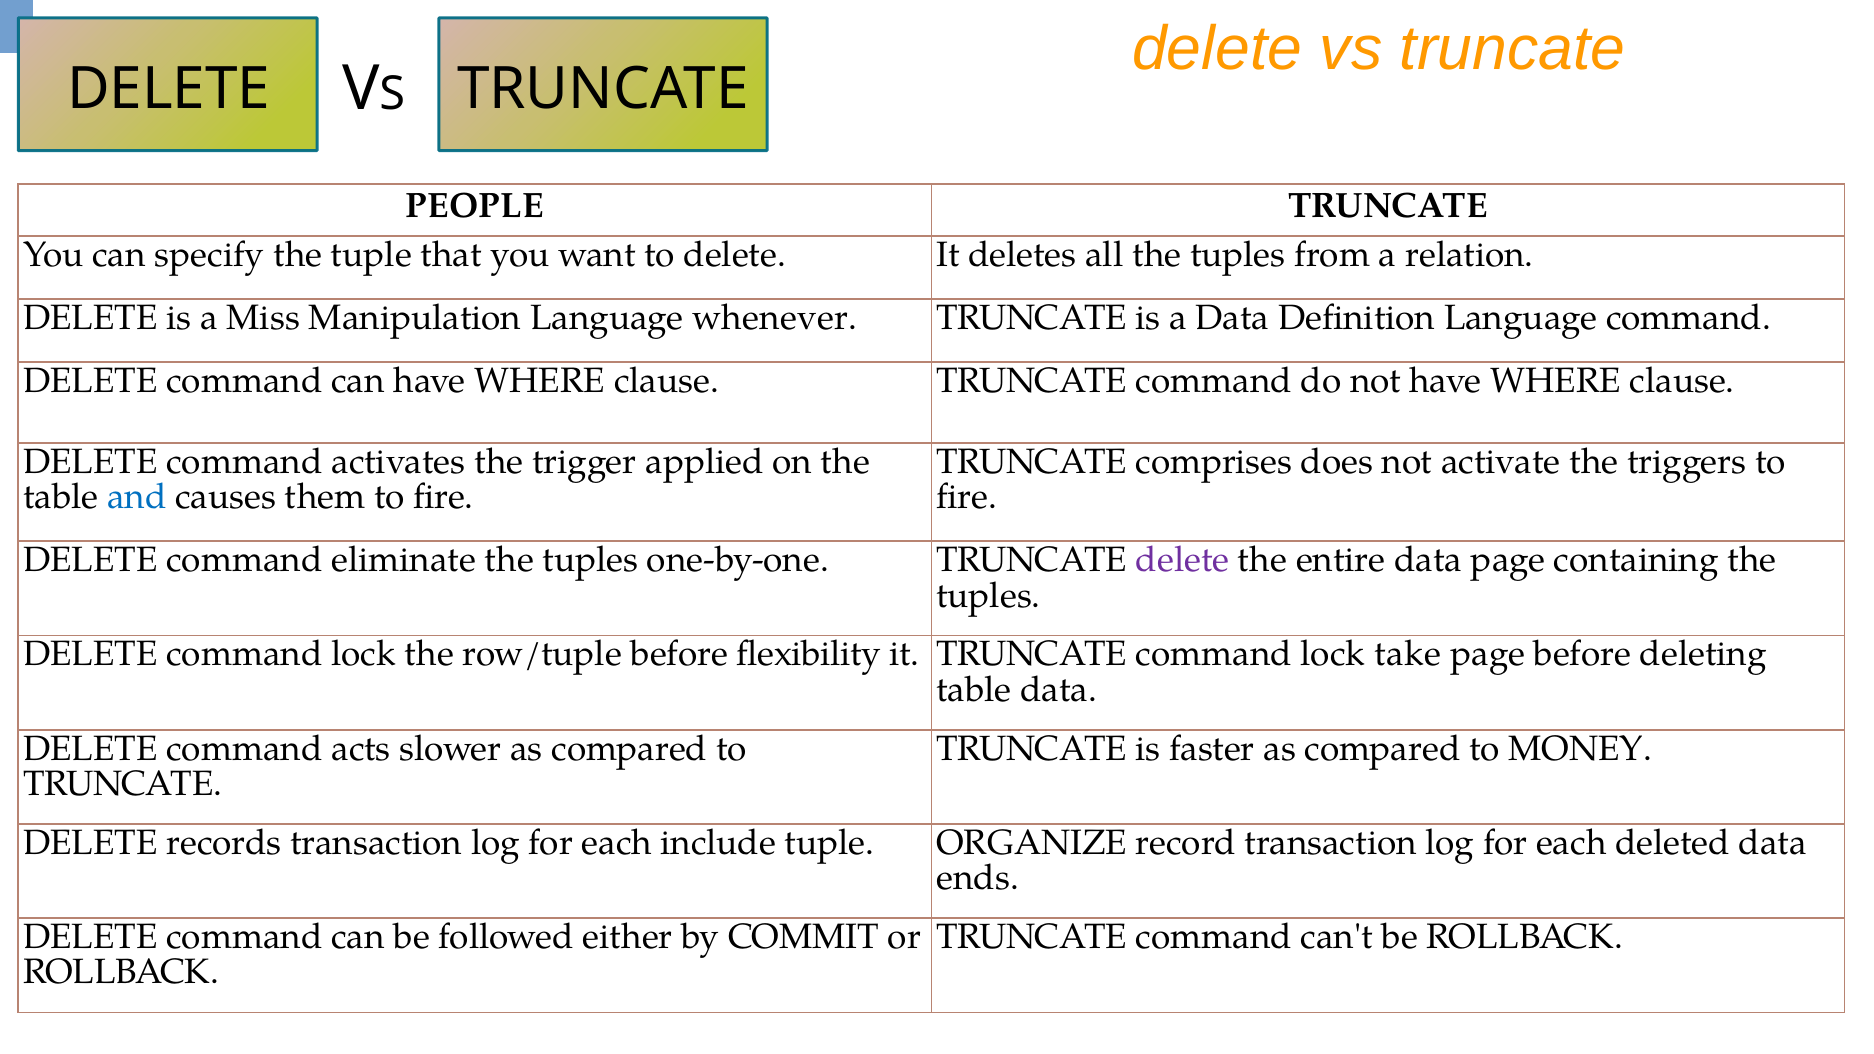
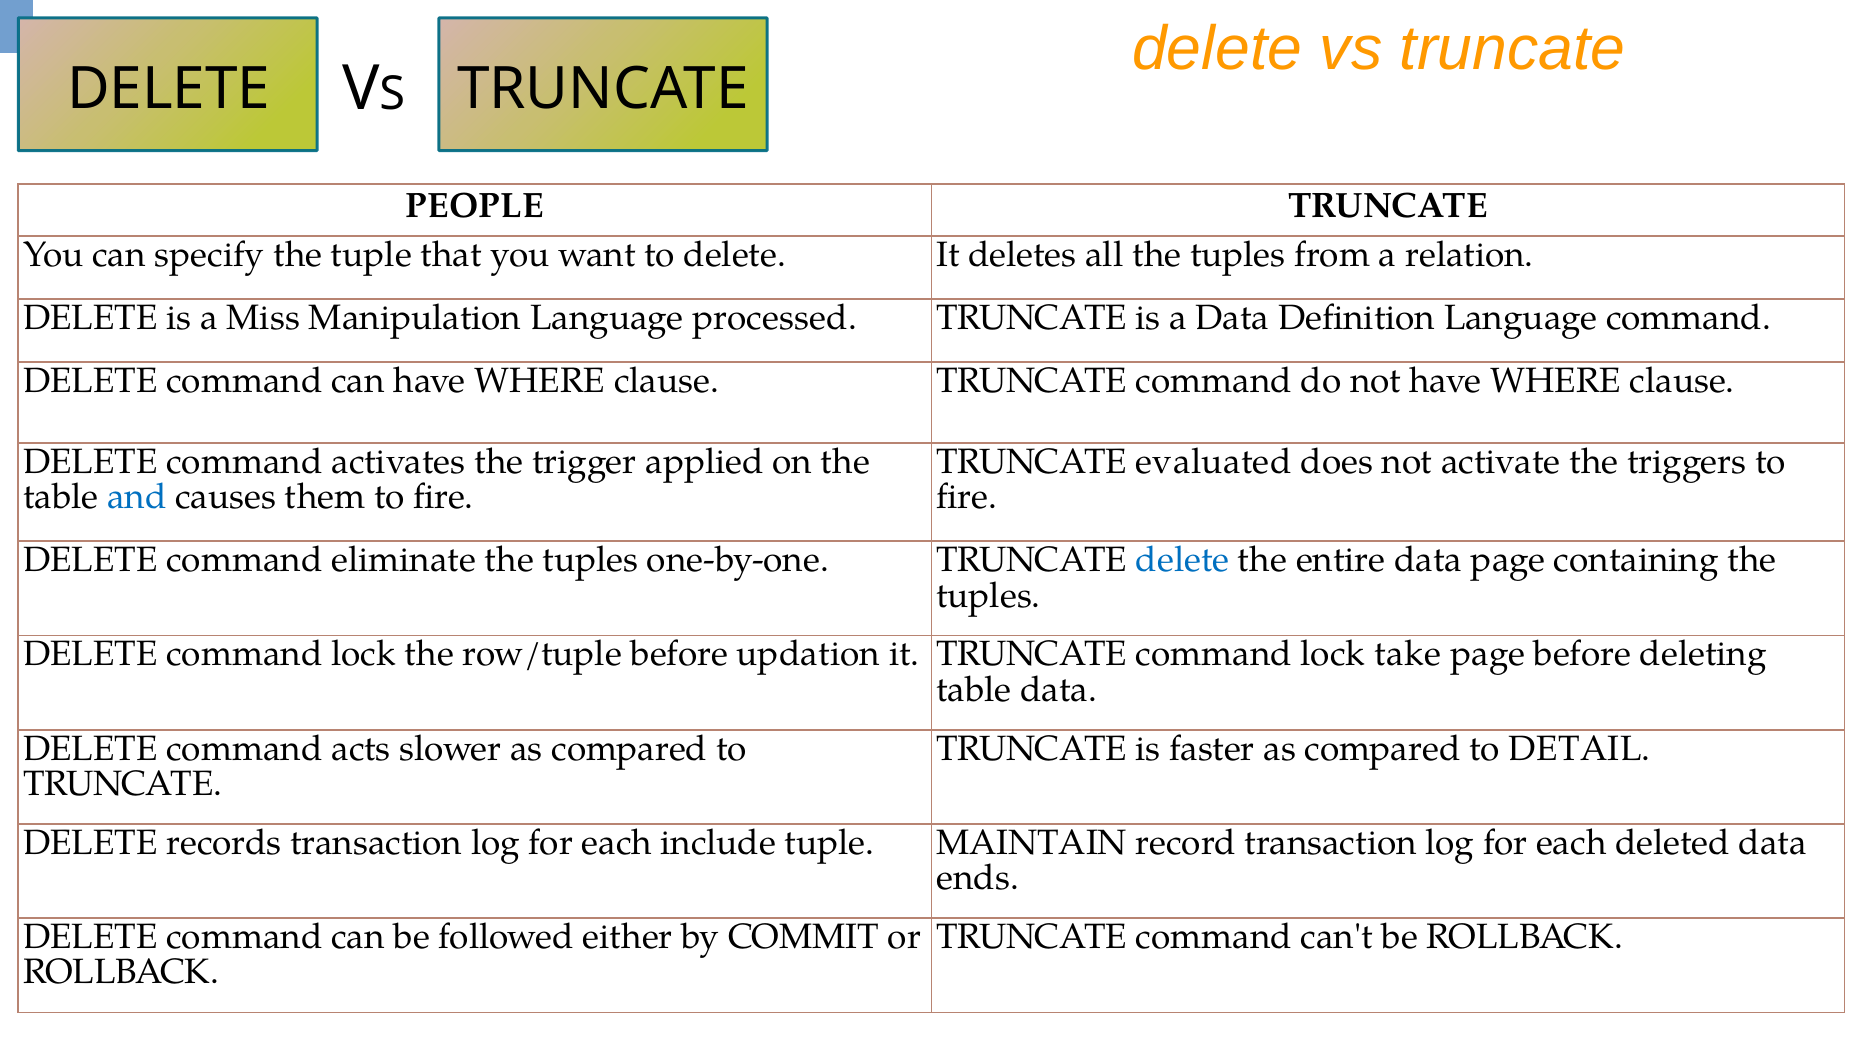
whenever: whenever -> processed
comprises: comprises -> evaluated
delete at (1183, 560) colour: purple -> blue
flexibility: flexibility -> updation
MONEY: MONEY -> DETAIL
ORGANIZE: ORGANIZE -> MAINTAIN
